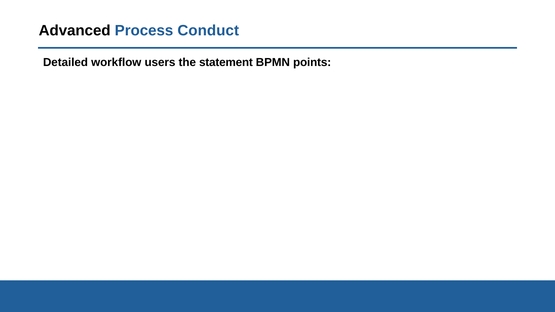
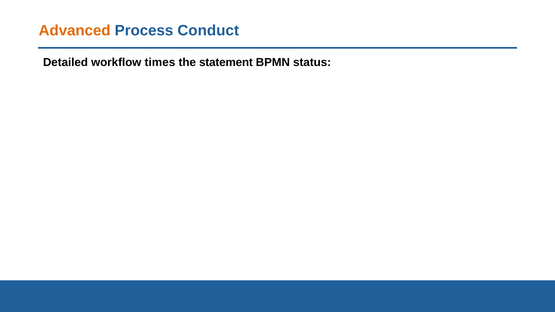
Advanced colour: black -> orange
users: users -> times
points: points -> status
